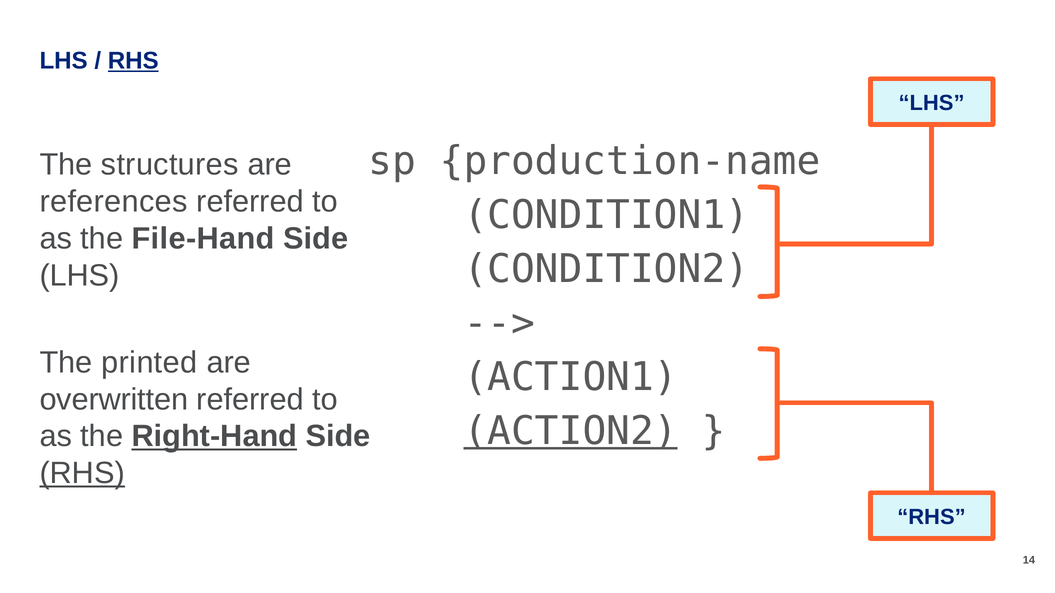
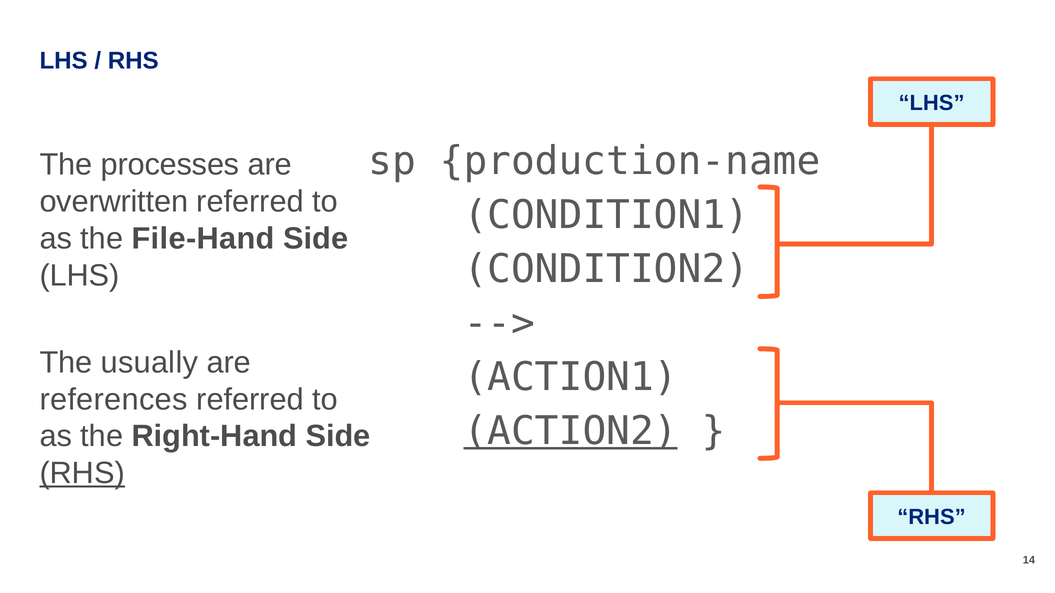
RHS at (133, 61) underline: present -> none
structures: structures -> processes
references: references -> overwritten
printed: printed -> usually
overwritten: overwritten -> references
Right-Hand underline: present -> none
